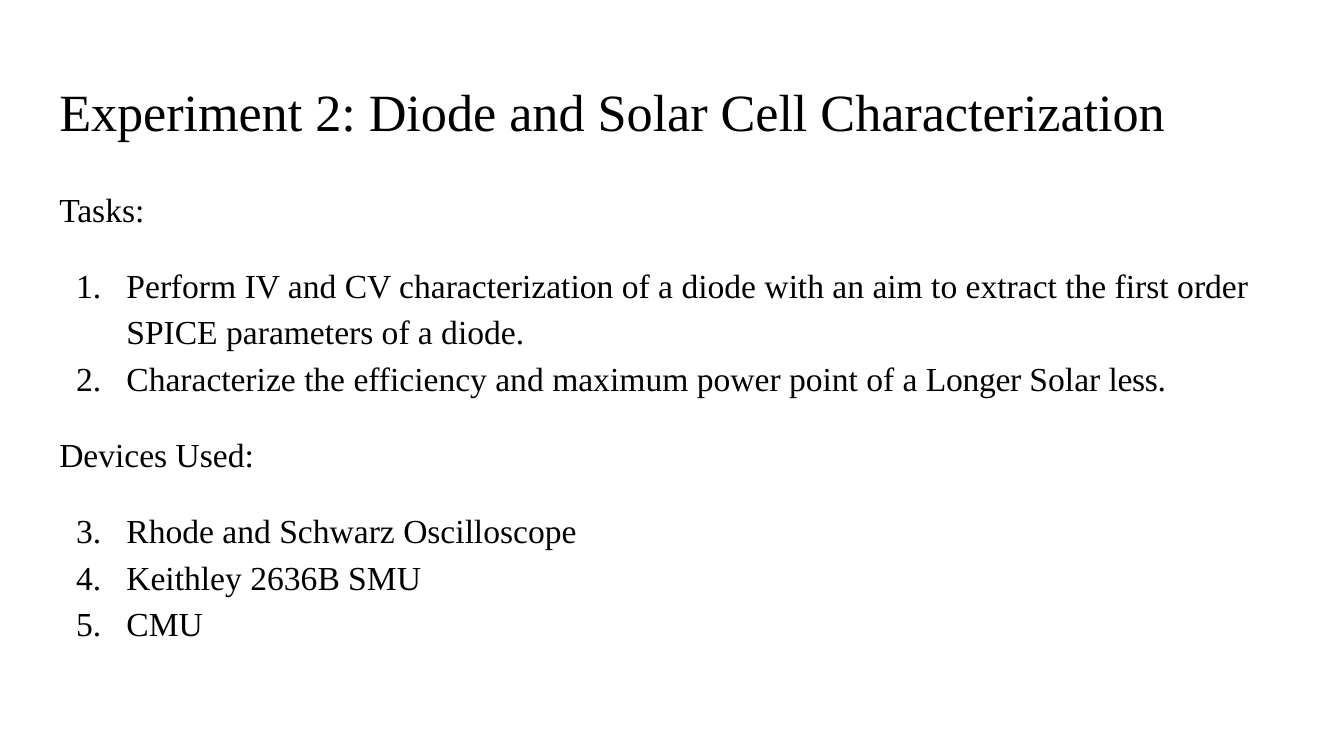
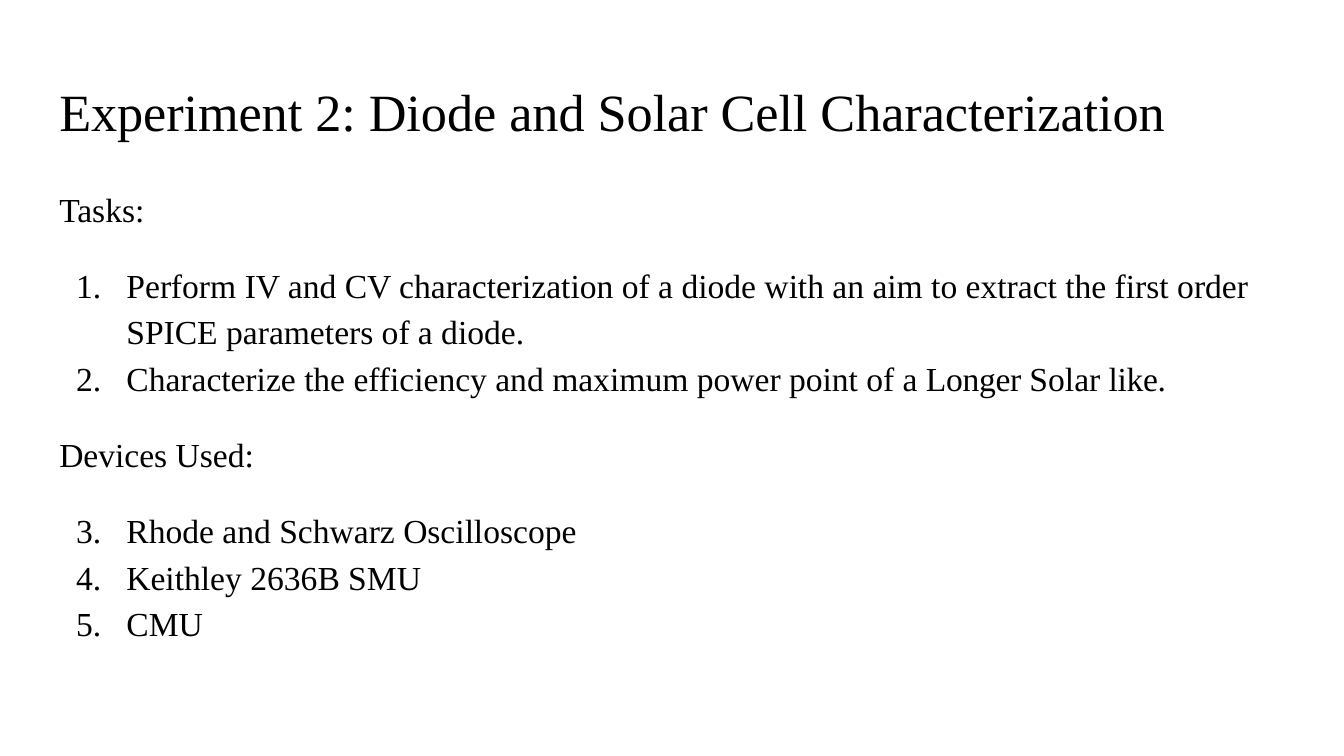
less: less -> like
